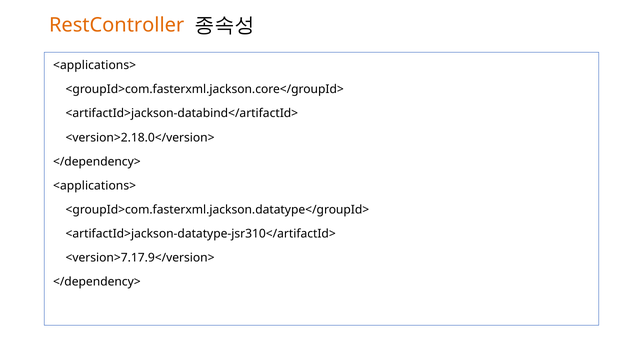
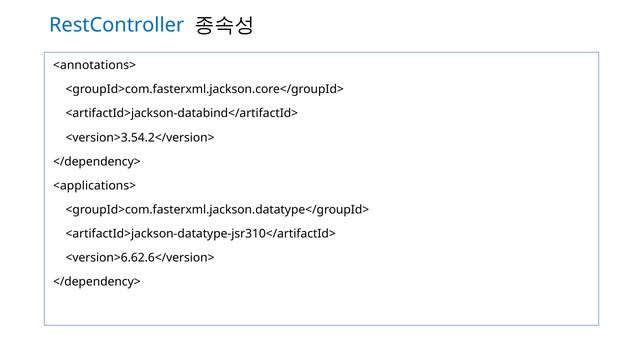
RestController colour: orange -> blue
<applications> at (95, 66): <applications> -> <annotations>
<version>2.18.0</version>: <version>2.18.0</version> -> <version>3.54.2</version>
<version>7.17.9</version>: <version>7.17.9</version> -> <version>6.62.6</version>
